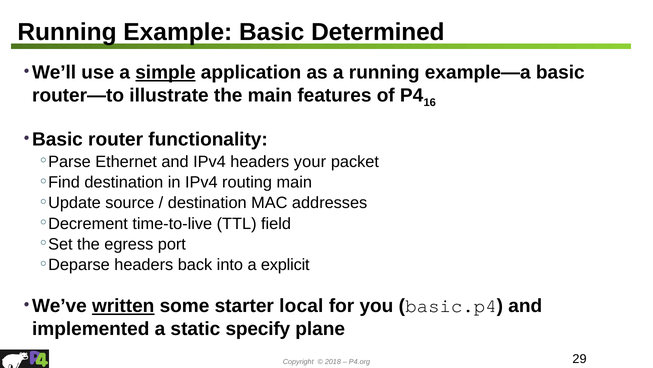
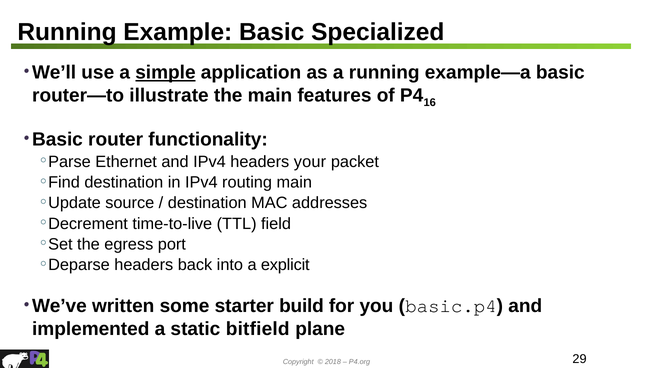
Determined: Determined -> Specialized
written underline: present -> none
local: local -> build
specify: specify -> bitfield
